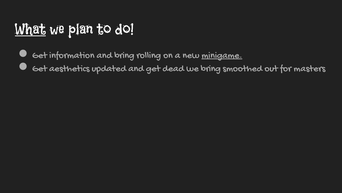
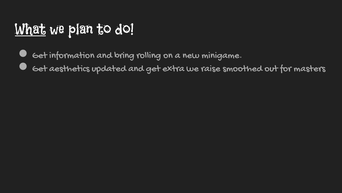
minigame underline: present -> none
dead: dead -> extra
we bring: bring -> raise
